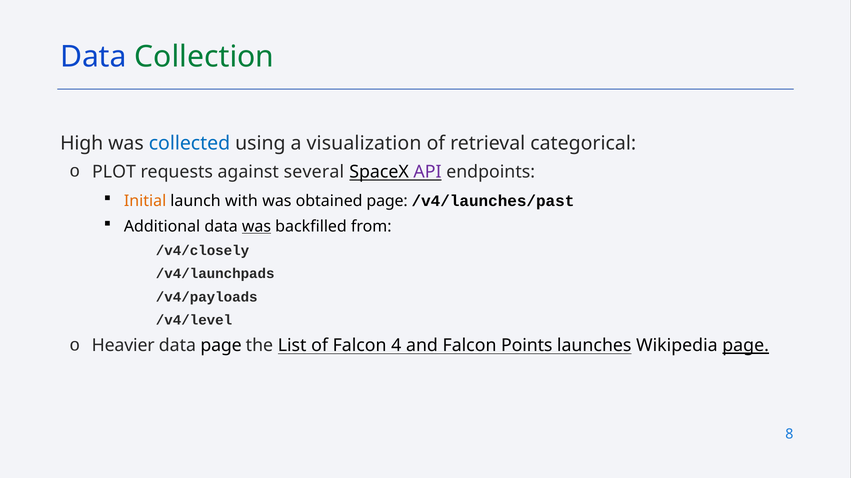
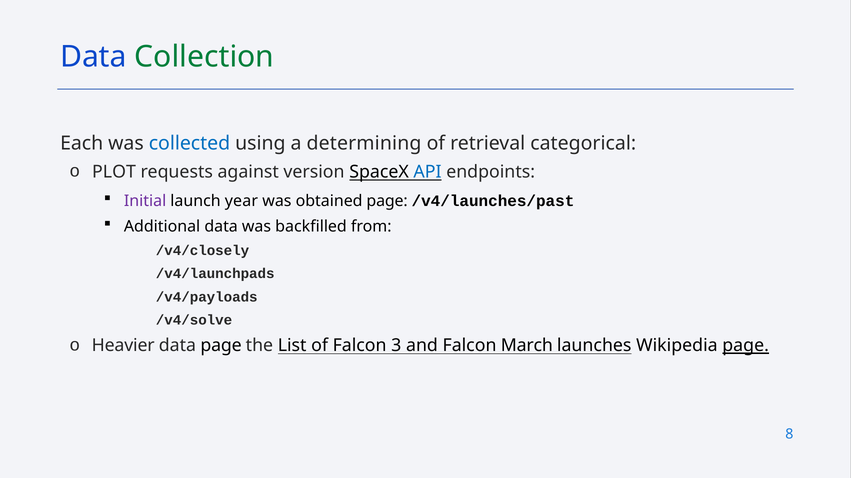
High: High -> Each
visualization: visualization -> determining
several: several -> version
API colour: purple -> blue
Initial colour: orange -> purple
with: with -> year
was at (257, 227) underline: present -> none
/v4/level: /v4/level -> /v4/solve
4: 4 -> 3
Points: Points -> March
